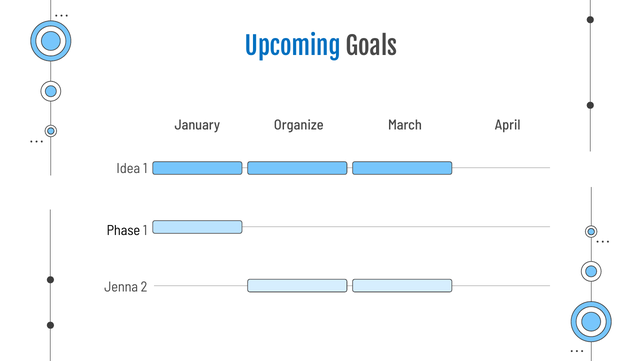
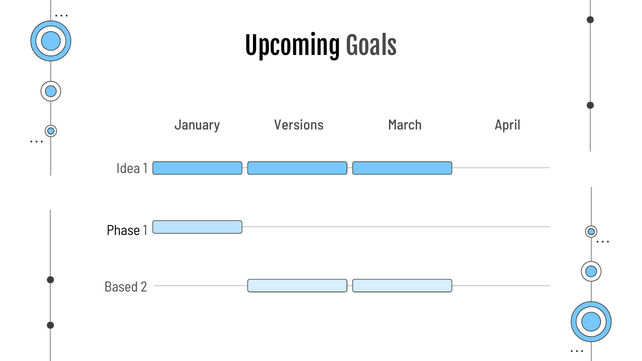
Upcoming colour: blue -> black
Organize: Organize -> Versions
Jenna: Jenna -> Based
